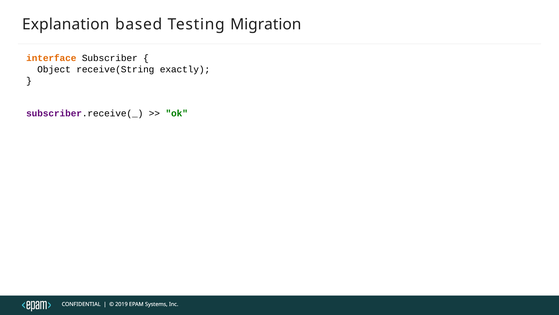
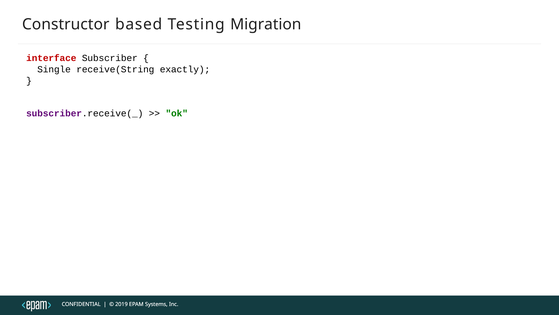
Explanation: Explanation -> Constructor
interface colour: orange -> red
Object: Object -> Single
